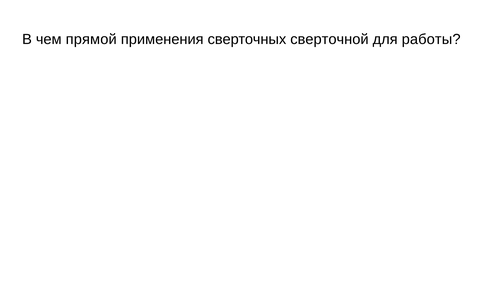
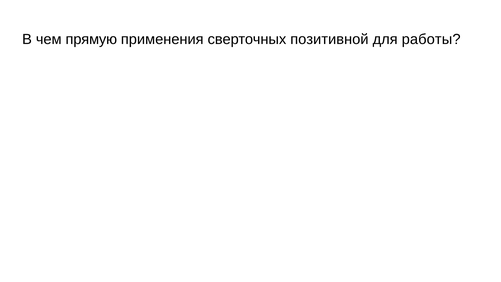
прямой: прямой -> прямую
сверточной: сверточной -> позитивной
